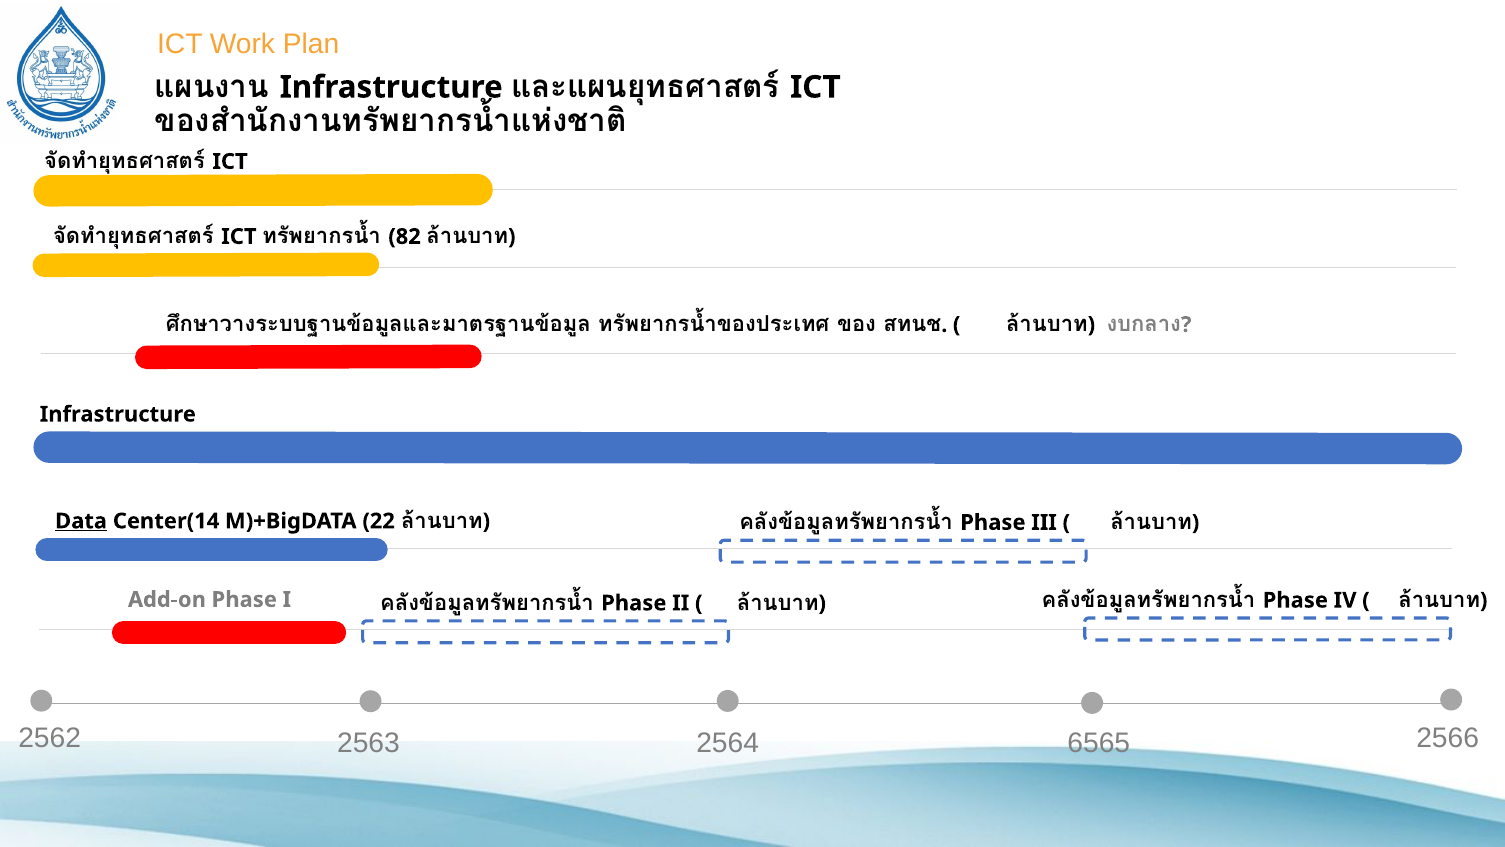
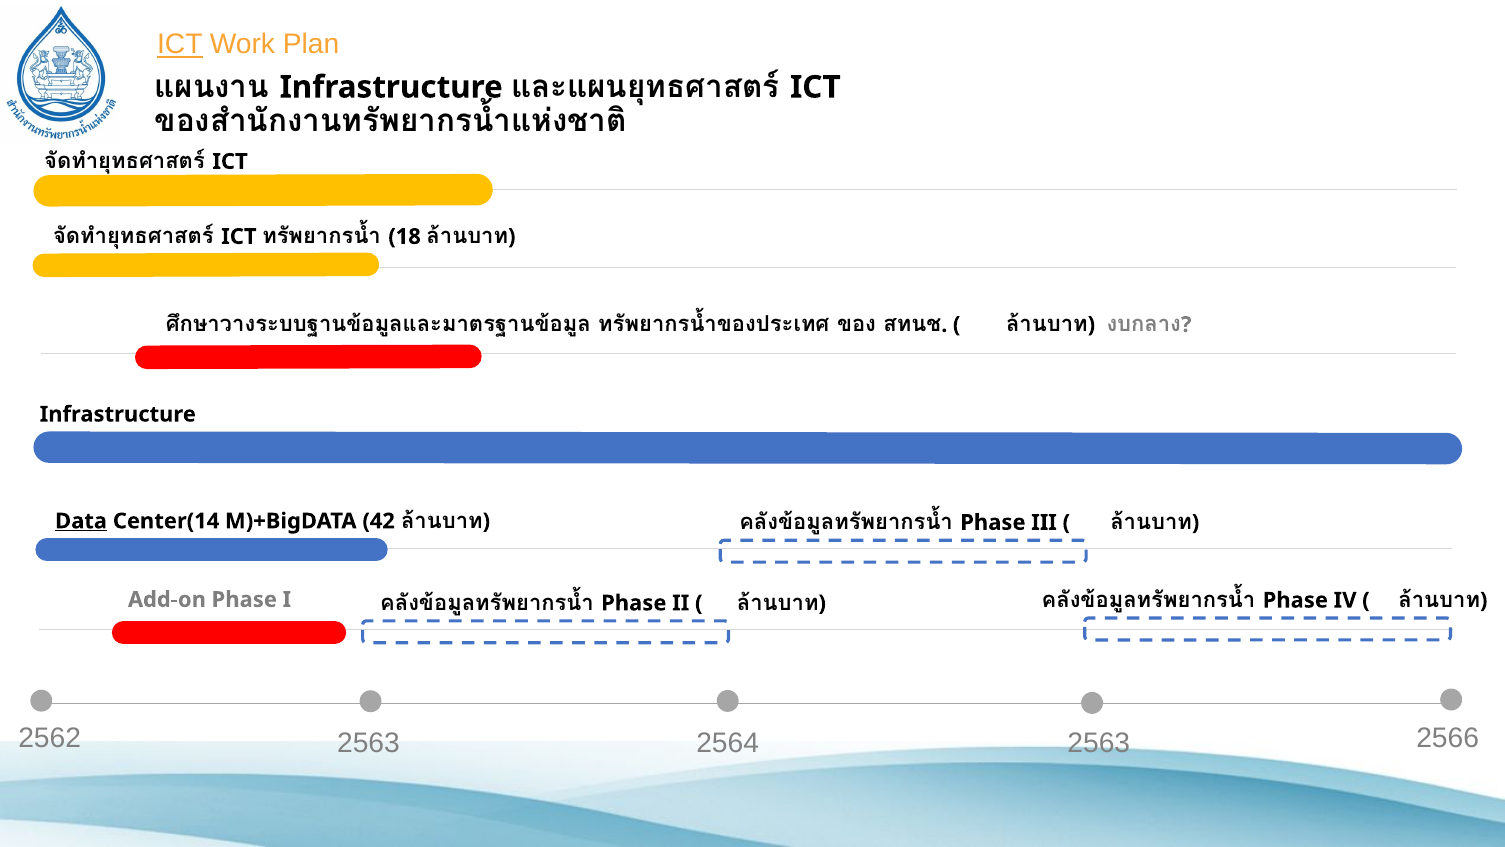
ICT at (180, 45) underline: none -> present
82: 82 -> 18
22: 22 -> 42
2564 6565: 6565 -> 2563
